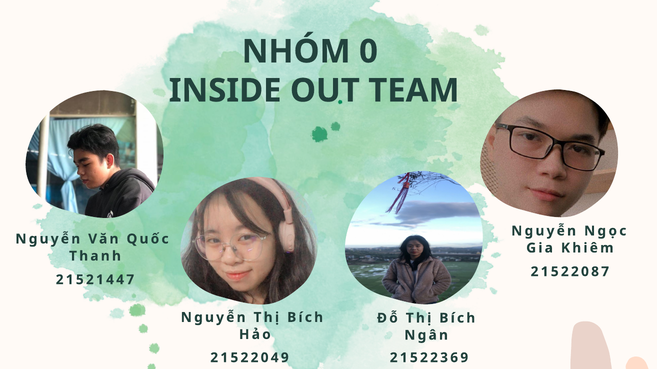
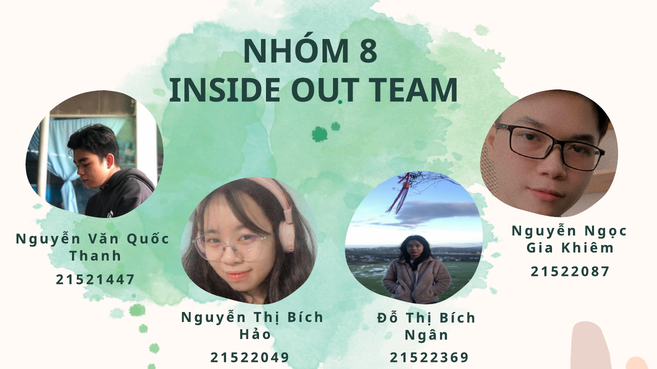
0: 0 -> 8
